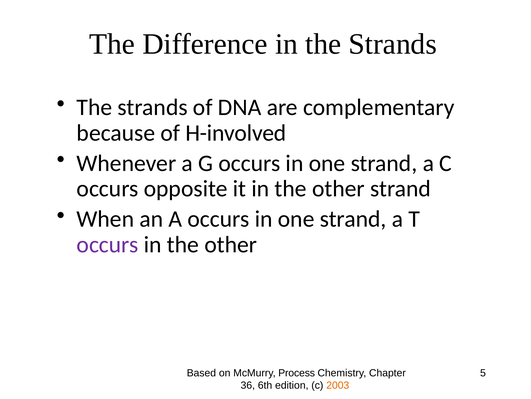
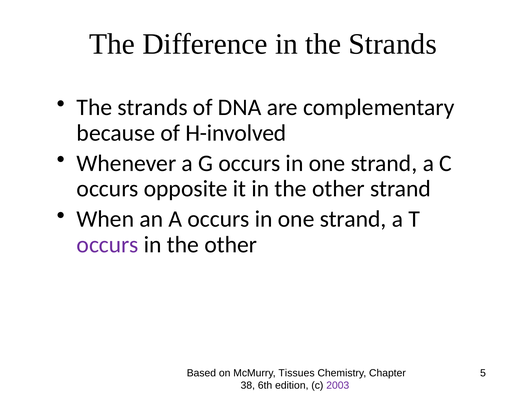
Process: Process -> Tissues
36: 36 -> 38
2003 colour: orange -> purple
